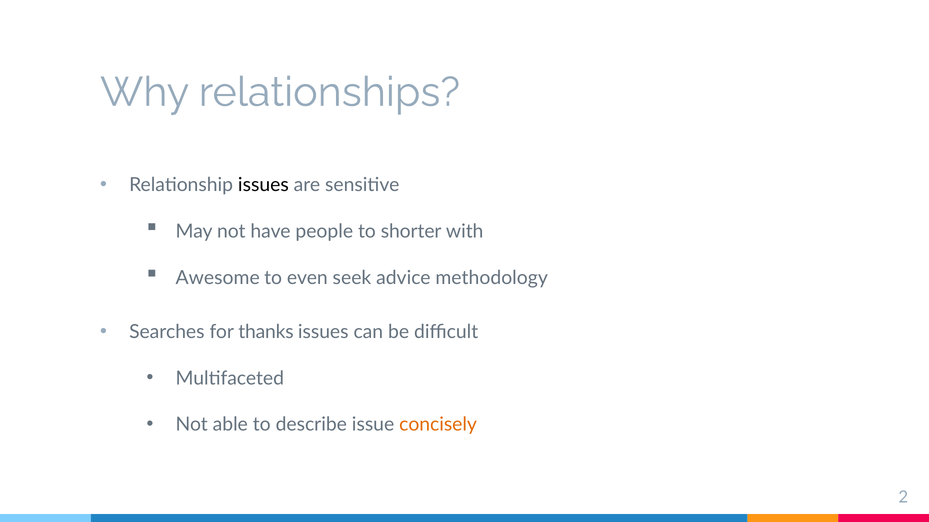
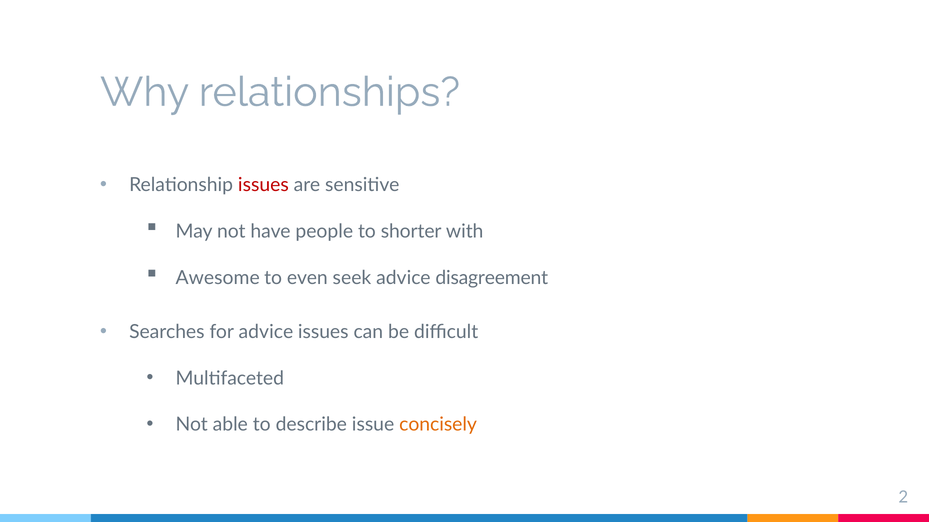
issues at (263, 185) colour: black -> red
methodology: methodology -> disagreement
for thanks: thanks -> advice
